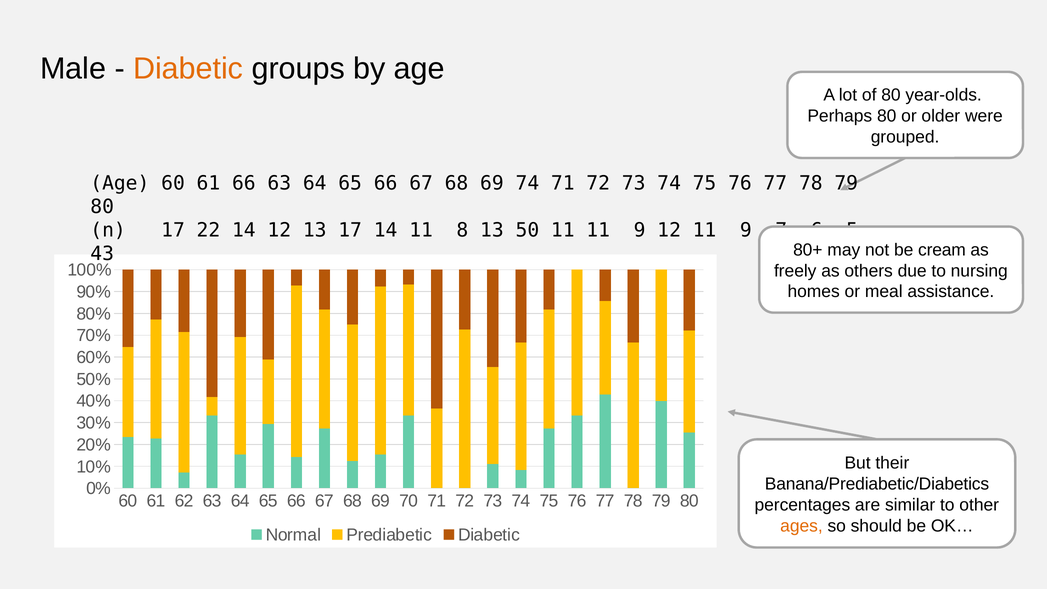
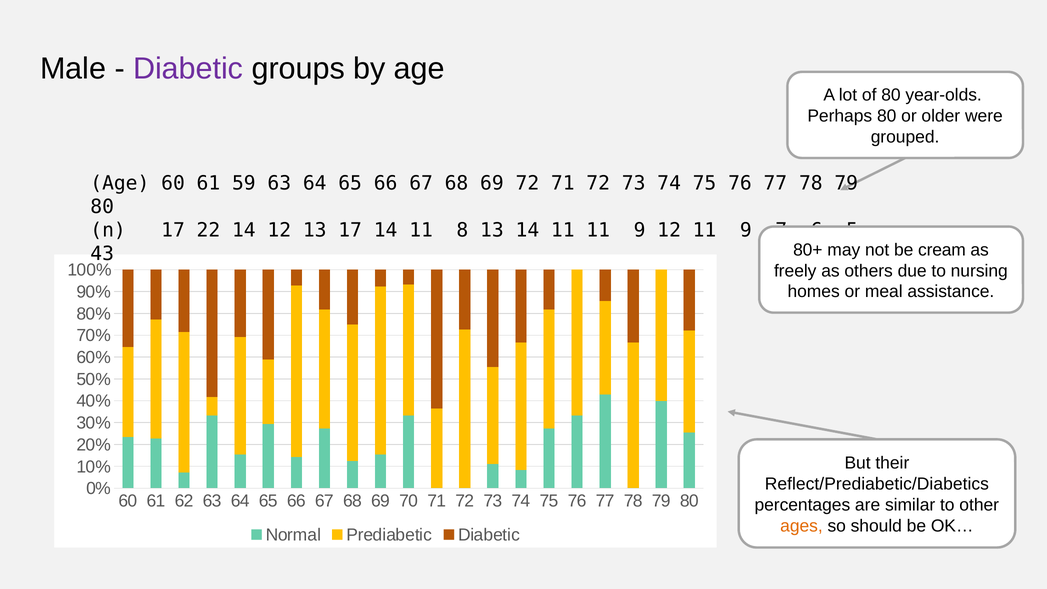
Diabetic at (188, 68) colour: orange -> purple
61 66: 66 -> 59
69 74: 74 -> 72
13 50: 50 -> 14
Banana/Prediabetic/Diabetics: Banana/Prediabetic/Diabetics -> Reflect/Prediabetic/Diabetics
